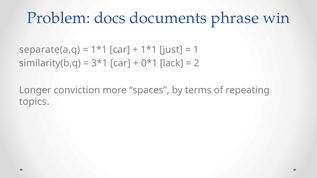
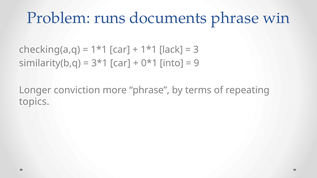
docs: docs -> runs
separate(a,q: separate(a,q -> checking(a,q
just: just -> lack
1: 1 -> 3
lack: lack -> into
2: 2 -> 9
more spaces: spaces -> phrase
